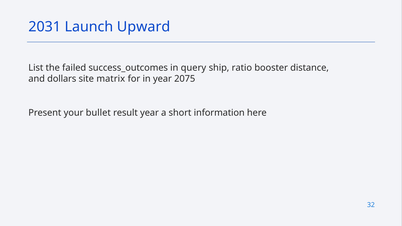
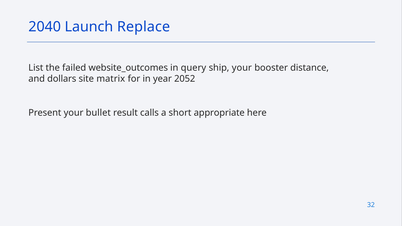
2031: 2031 -> 2040
Upward: Upward -> Replace
success_outcomes: success_outcomes -> website_outcomes
ship ratio: ratio -> your
2075: 2075 -> 2052
result year: year -> calls
information: information -> appropriate
